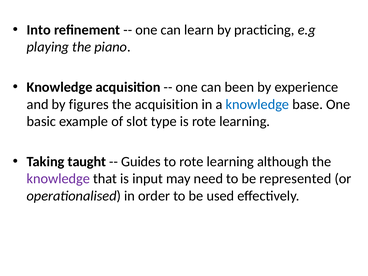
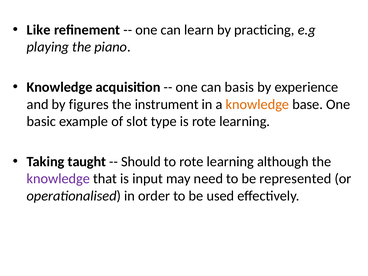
Into: Into -> Like
been: been -> basis
the acquisition: acquisition -> instrument
knowledge at (257, 104) colour: blue -> orange
Guides: Guides -> Should
